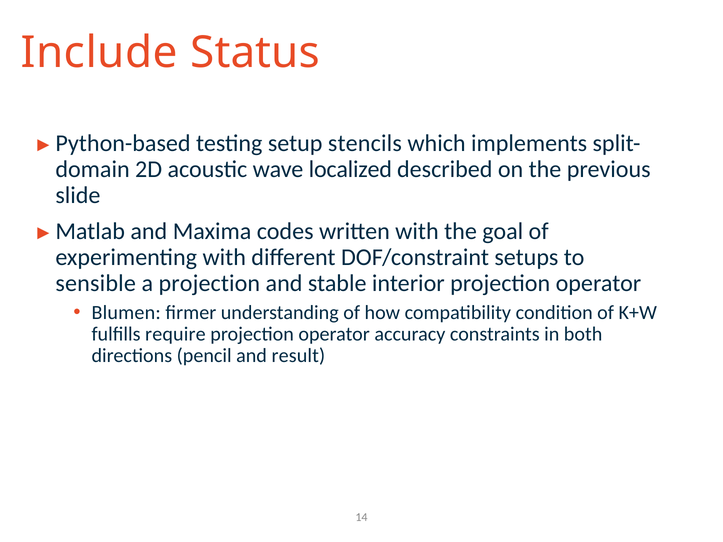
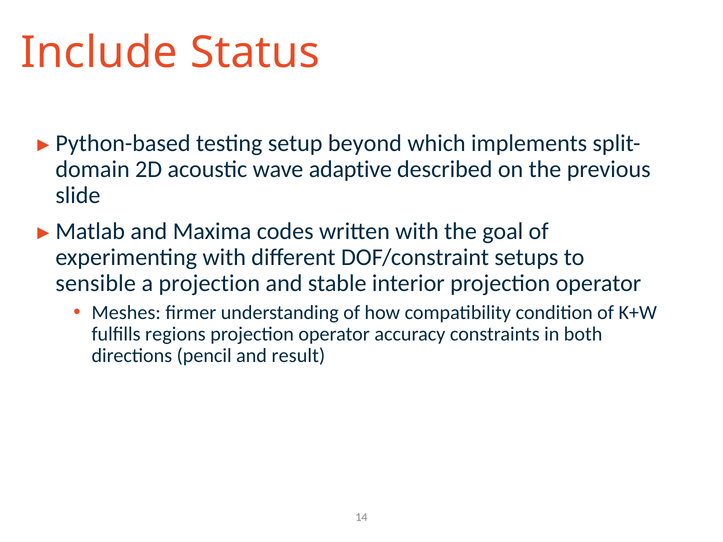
stencils: stencils -> beyond
localized: localized -> adaptive
Blumen: Blumen -> Meshes
require: require -> regions
